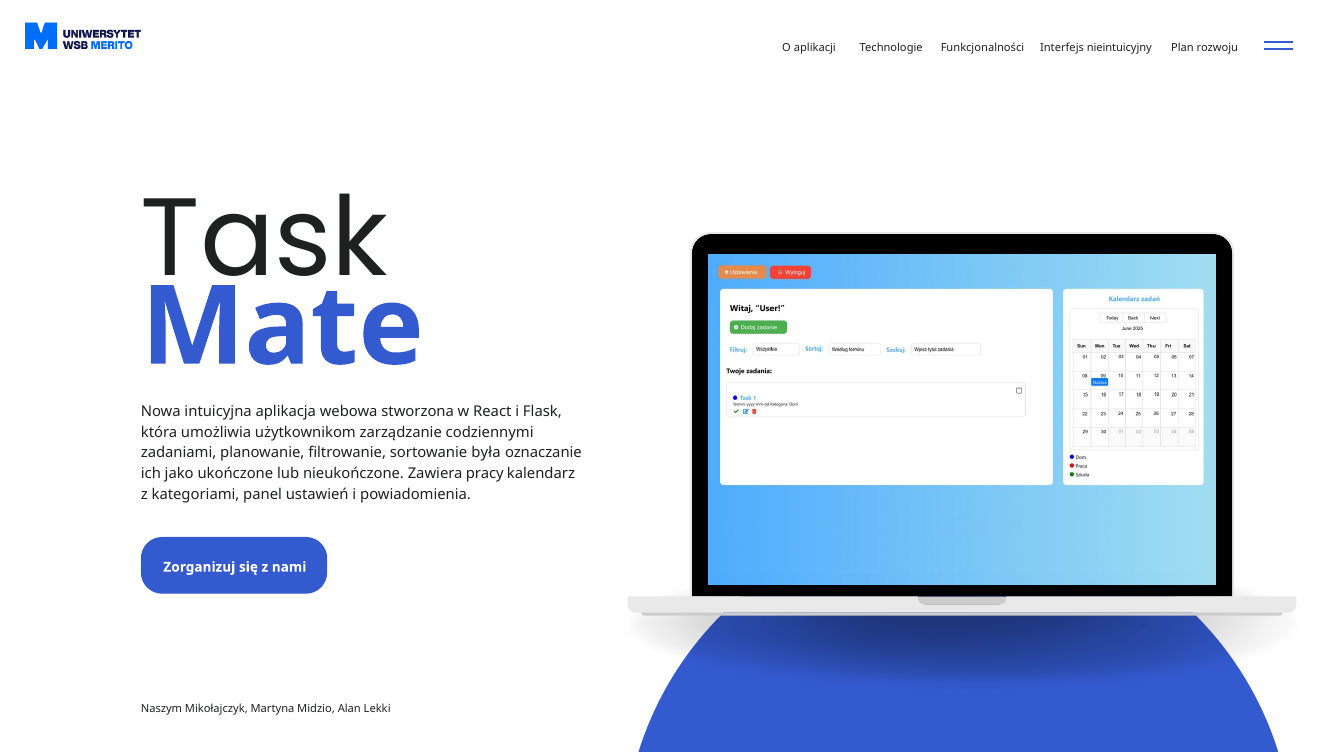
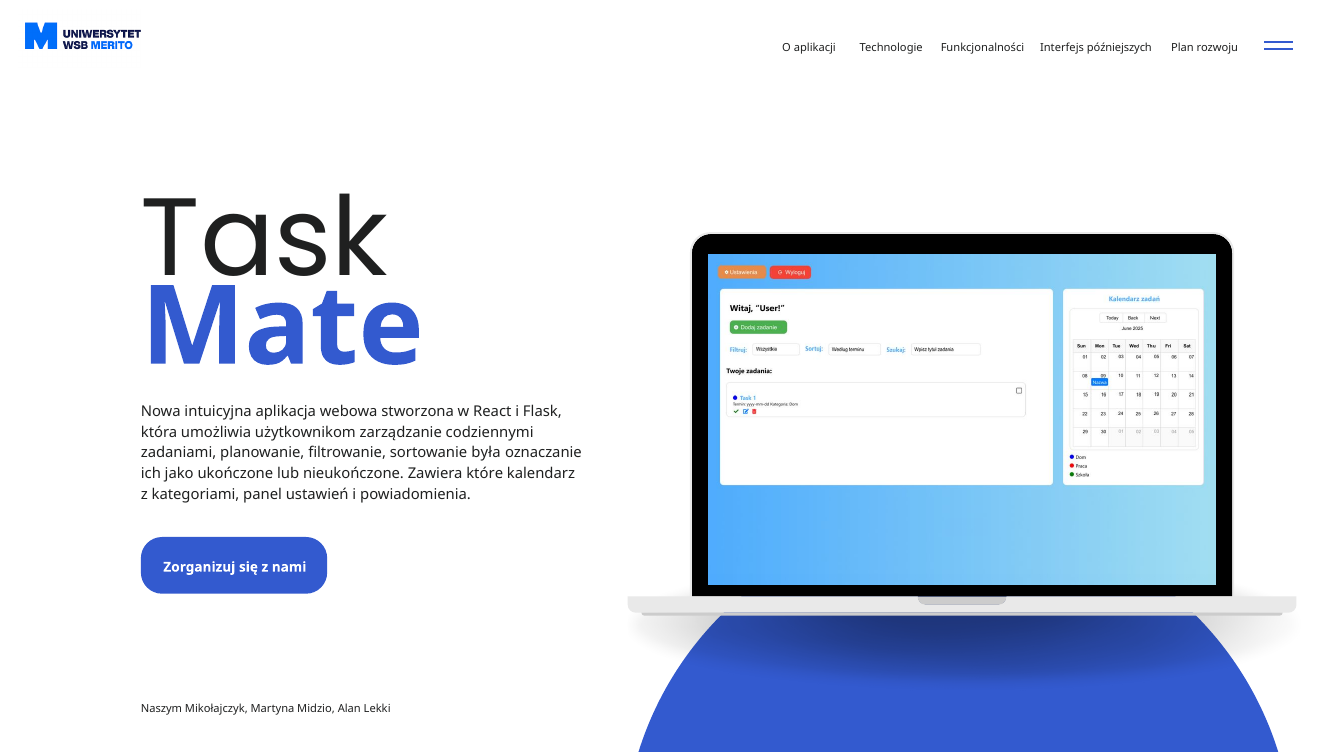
nieintuicyjny: nieintuicyjny -> późniejszych
pracy: pracy -> które
